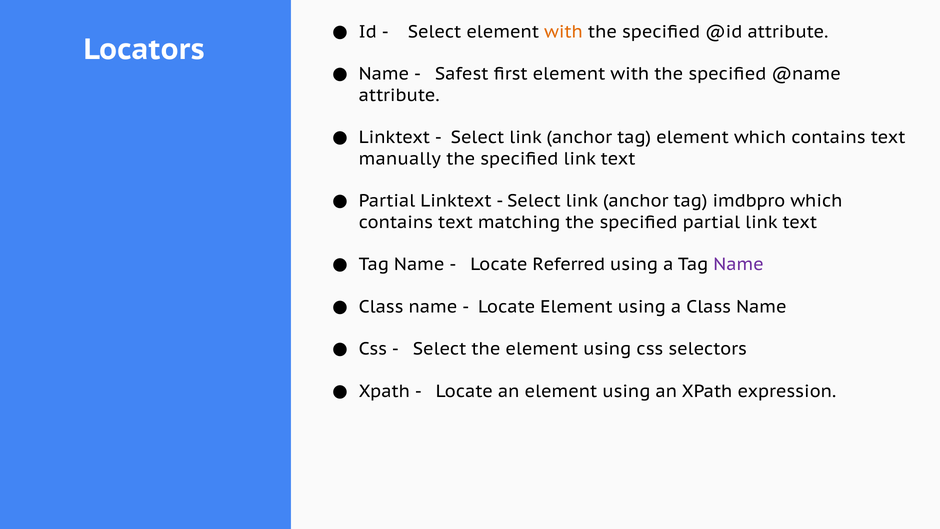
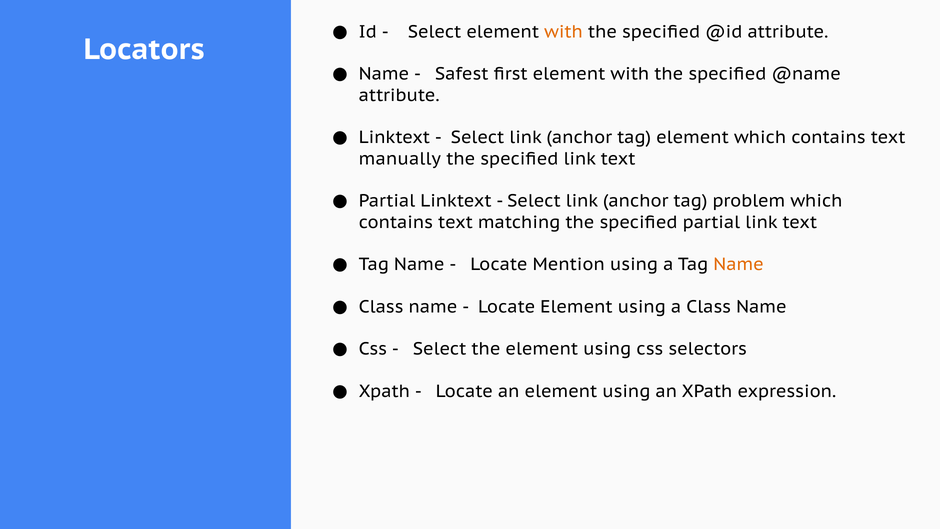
imdbpro: imdbpro -> problem
Referred: Referred -> Mention
Name at (739, 264) colour: purple -> orange
